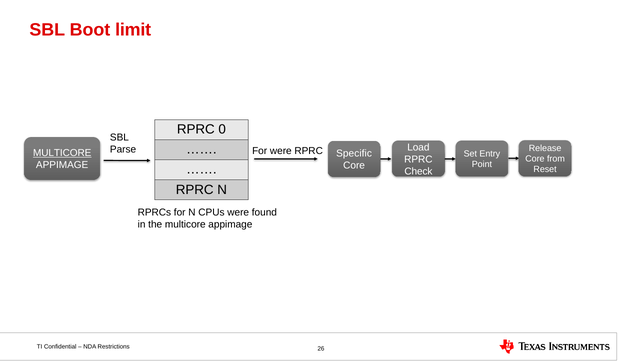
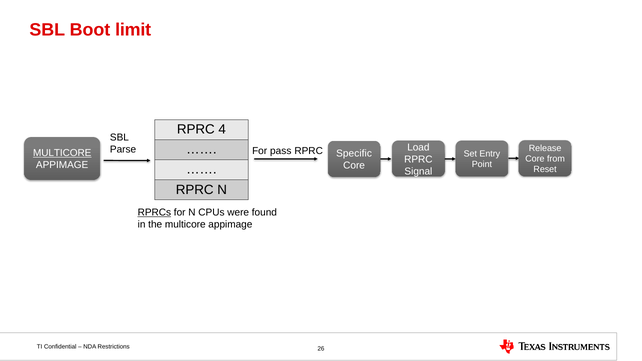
0: 0 -> 4
For were: were -> pass
Check: Check -> Signal
RPRCs underline: none -> present
